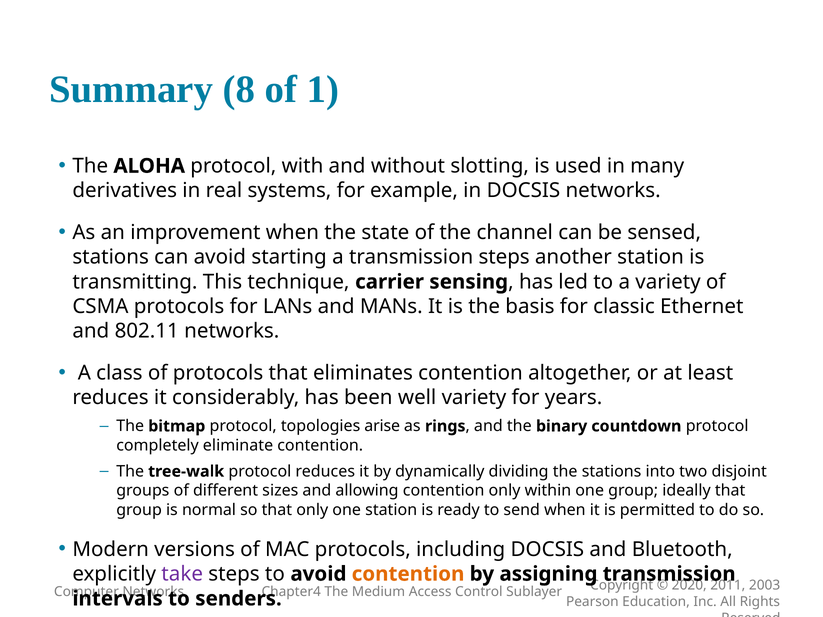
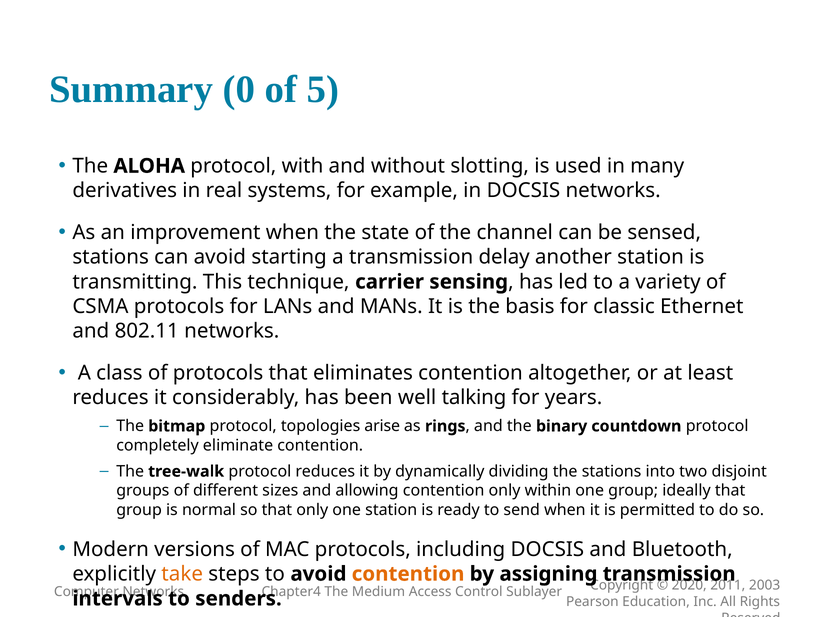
8: 8 -> 0
1: 1 -> 5
transmission steps: steps -> delay
well variety: variety -> talking
take colour: purple -> orange
